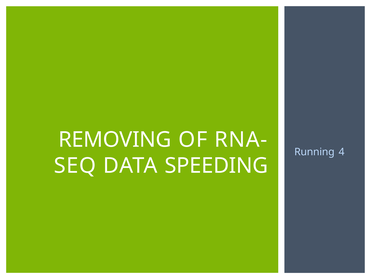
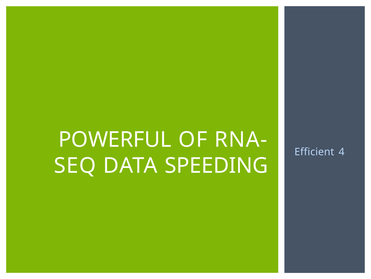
REMOVING: REMOVING -> POWERFUL
Running: Running -> Efficient
